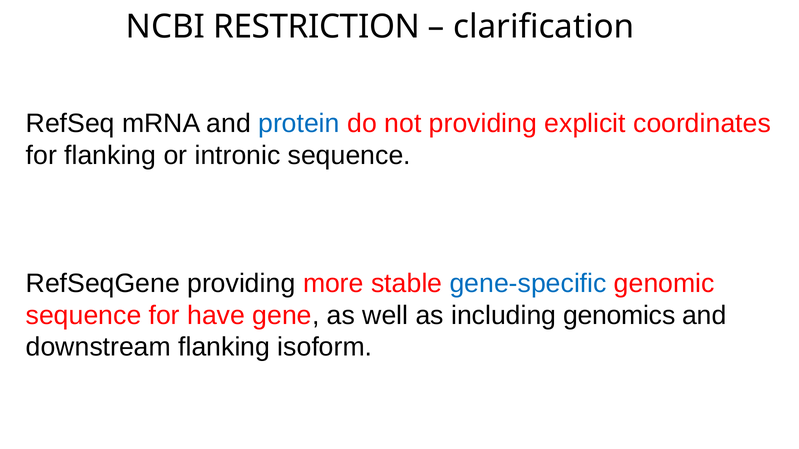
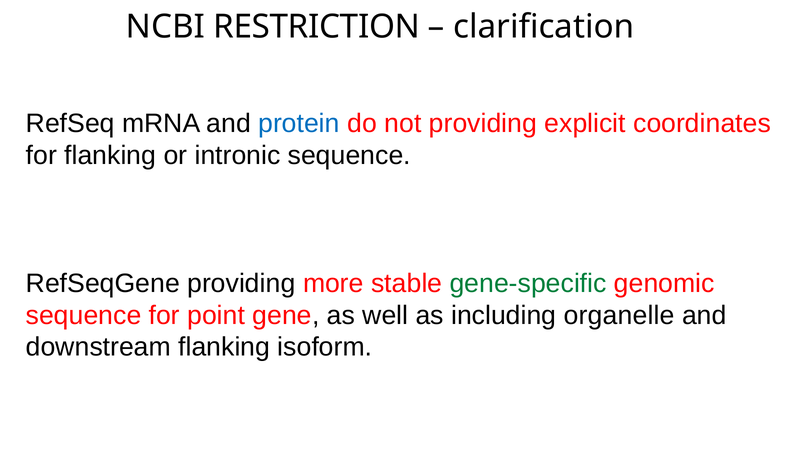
gene-specific colour: blue -> green
have: have -> point
genomics: genomics -> organelle
